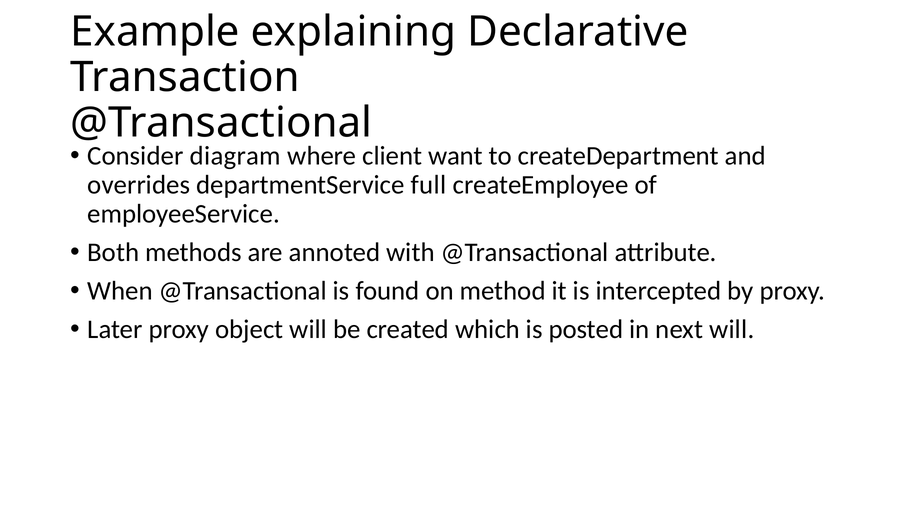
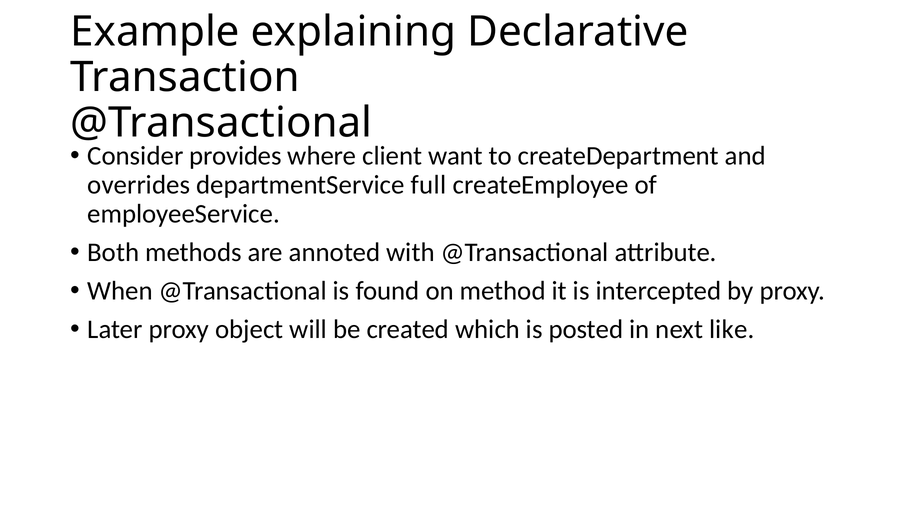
diagram: diagram -> provides
next will: will -> like
